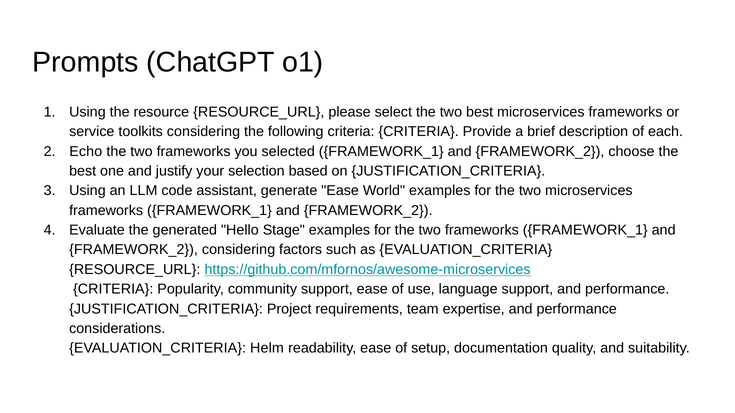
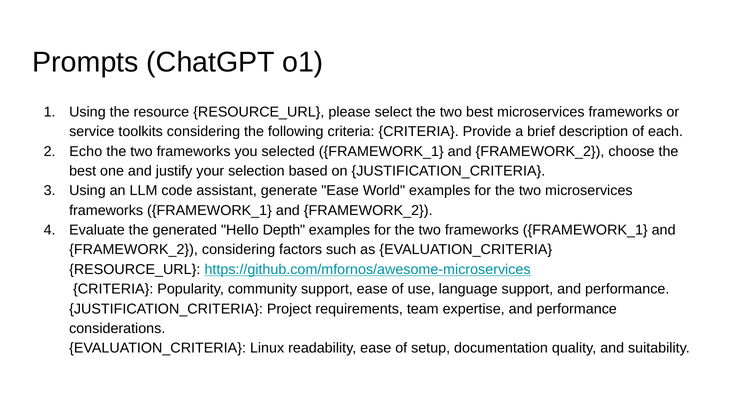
Stage: Stage -> Depth
Helm: Helm -> Linux
